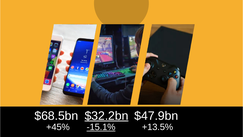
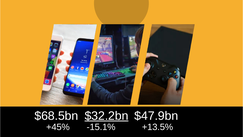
-15.1% underline: present -> none
